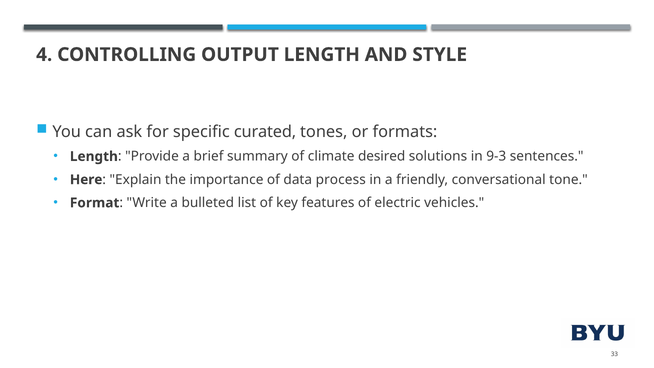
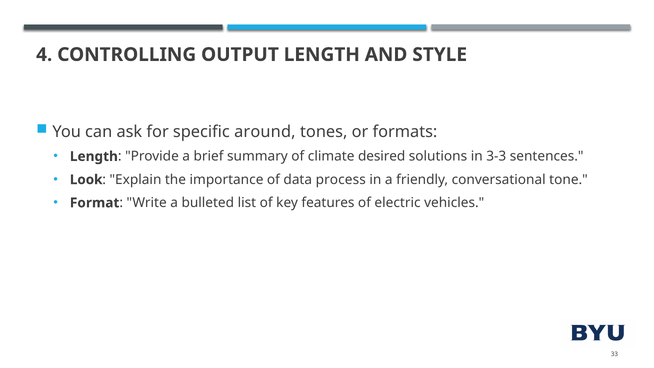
curated: curated -> around
9-3: 9-3 -> 3-3
Here: Here -> Look
